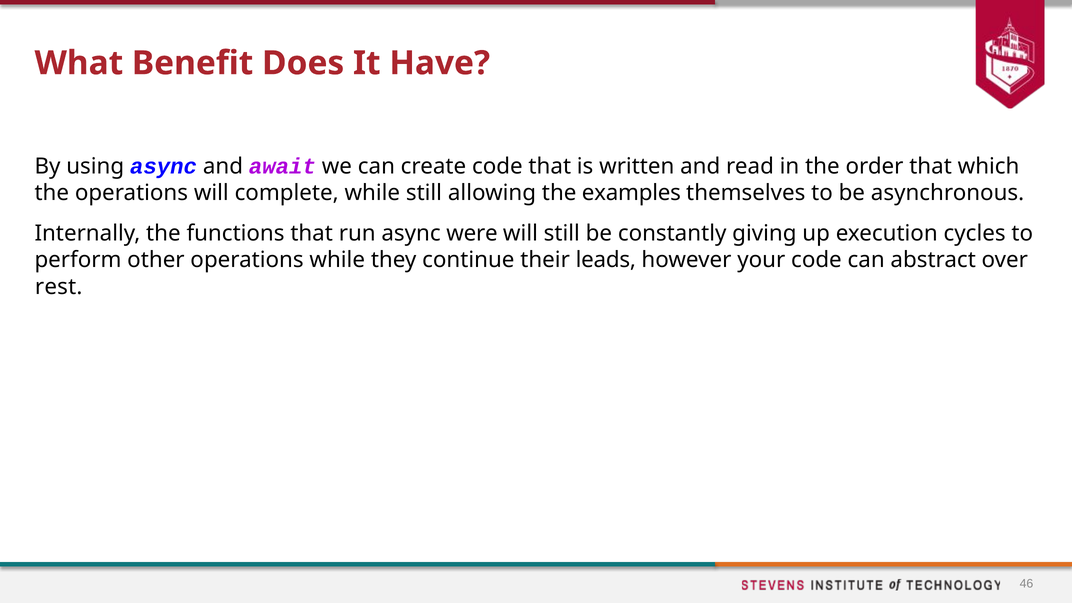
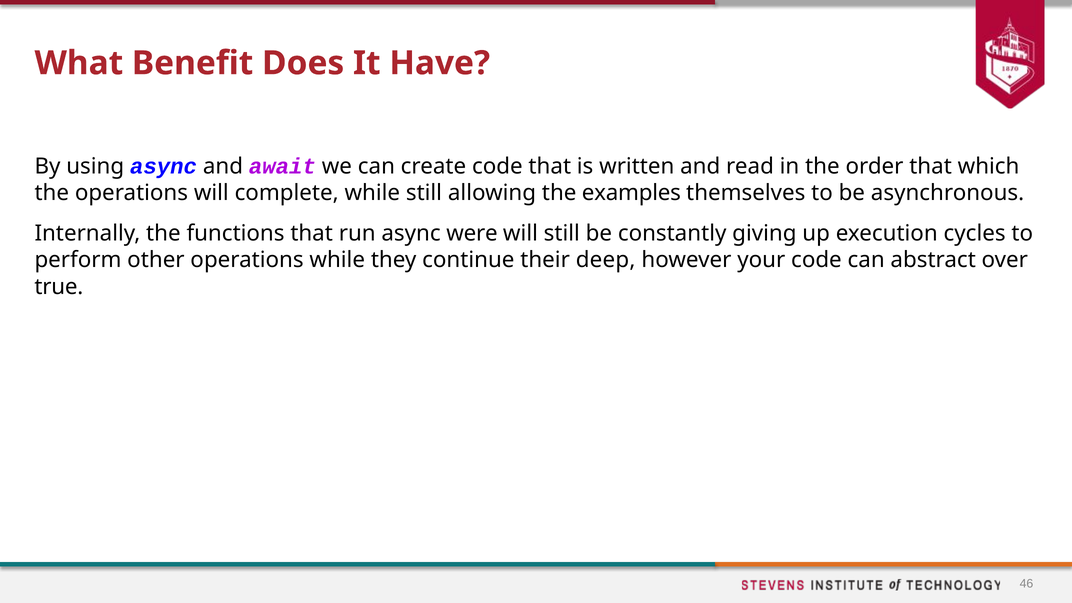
leads: leads -> deep
rest: rest -> true
